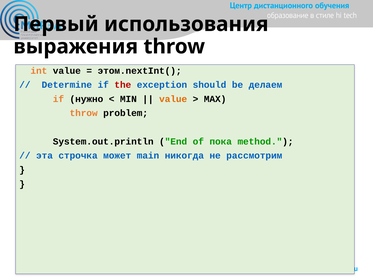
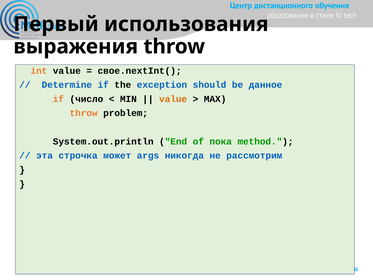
этом.nextInt(: этом.nextInt( -> свое.nextInt(
the colour: red -> black
делаем: делаем -> данное
нужно: нужно -> число
main: main -> args
